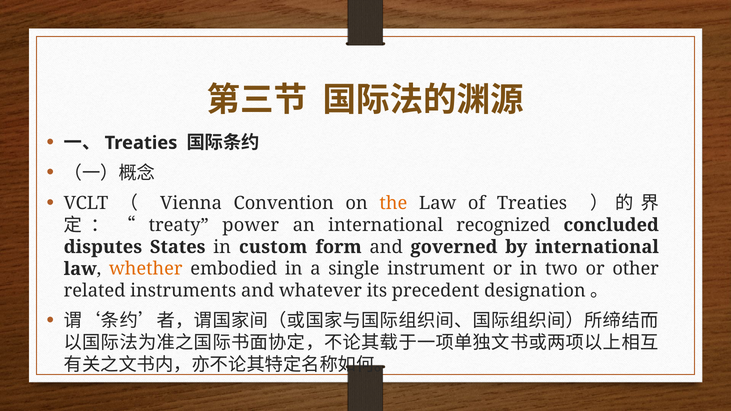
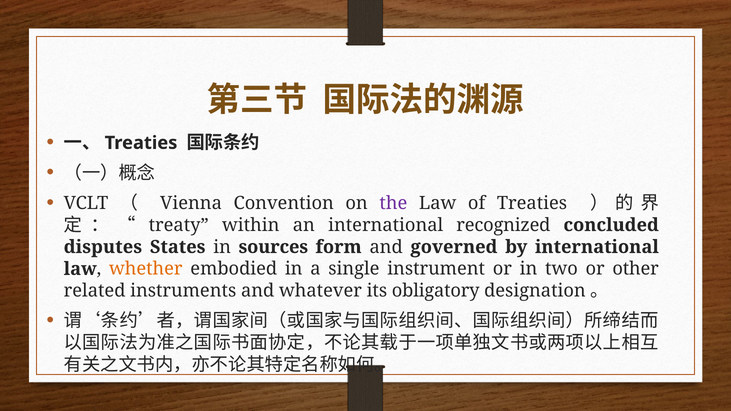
the colour: orange -> purple
power: power -> within
custom: custom -> sources
precedent: precedent -> obligatory
